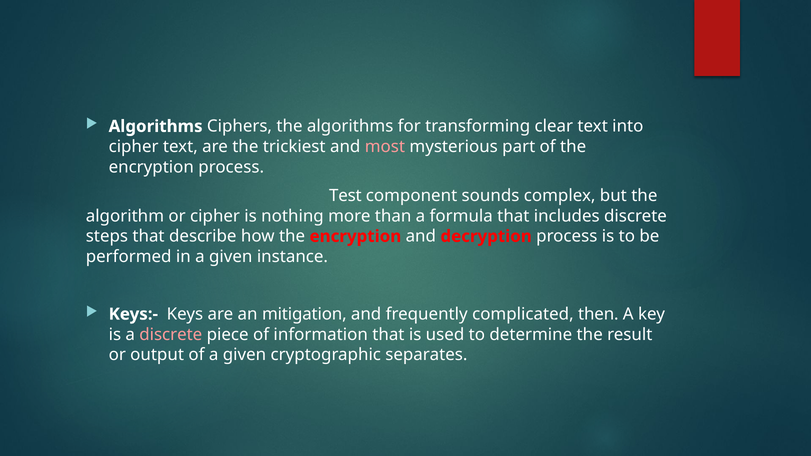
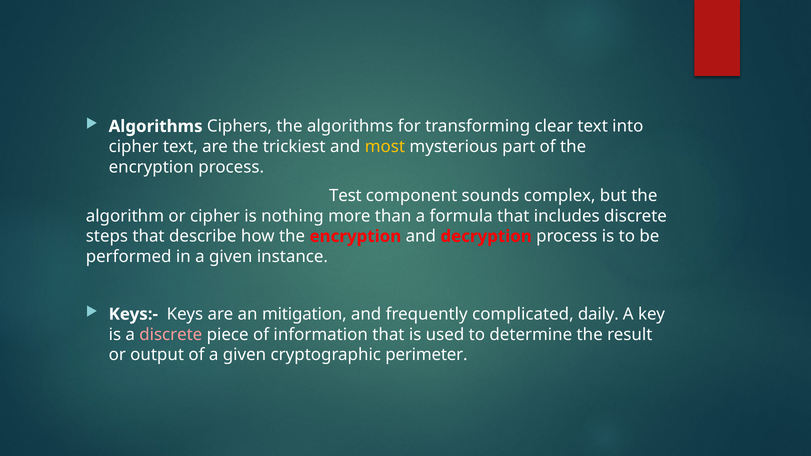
most colour: pink -> yellow
then: then -> daily
separates: separates -> perimeter
